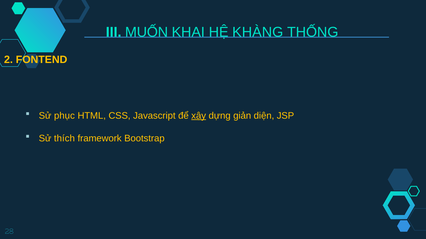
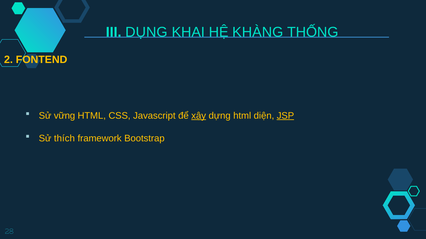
MUỐN: MUỐN -> DỤNG
phục: phục -> vững
dựng giản: giản -> html
JSP underline: none -> present
